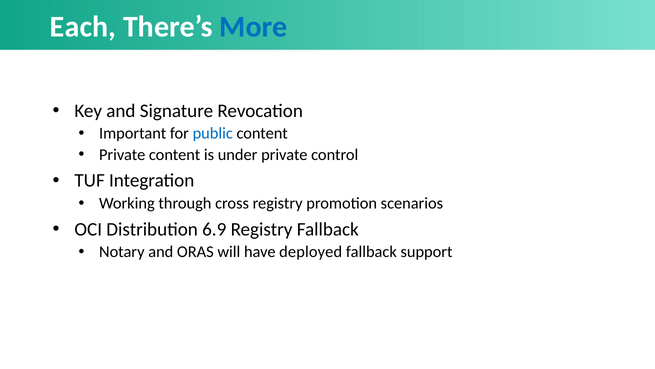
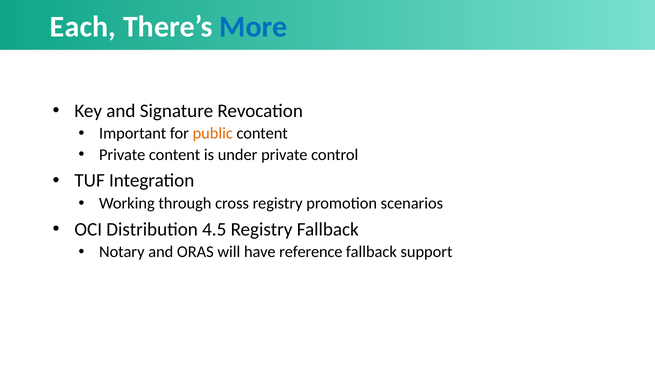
public colour: blue -> orange
6.9: 6.9 -> 4.5
deployed: deployed -> reference
